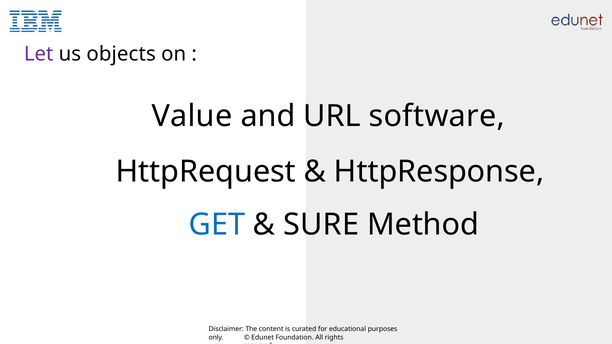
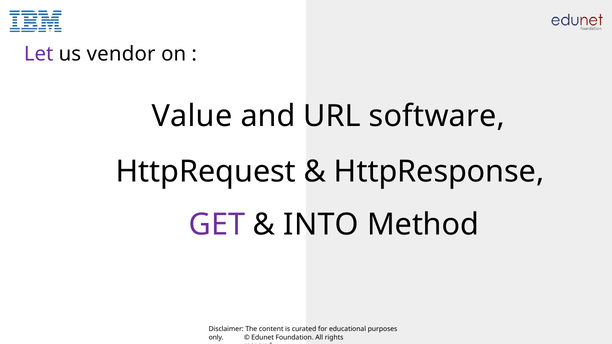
objects: objects -> vendor
GET colour: blue -> purple
SURE: SURE -> INTO
